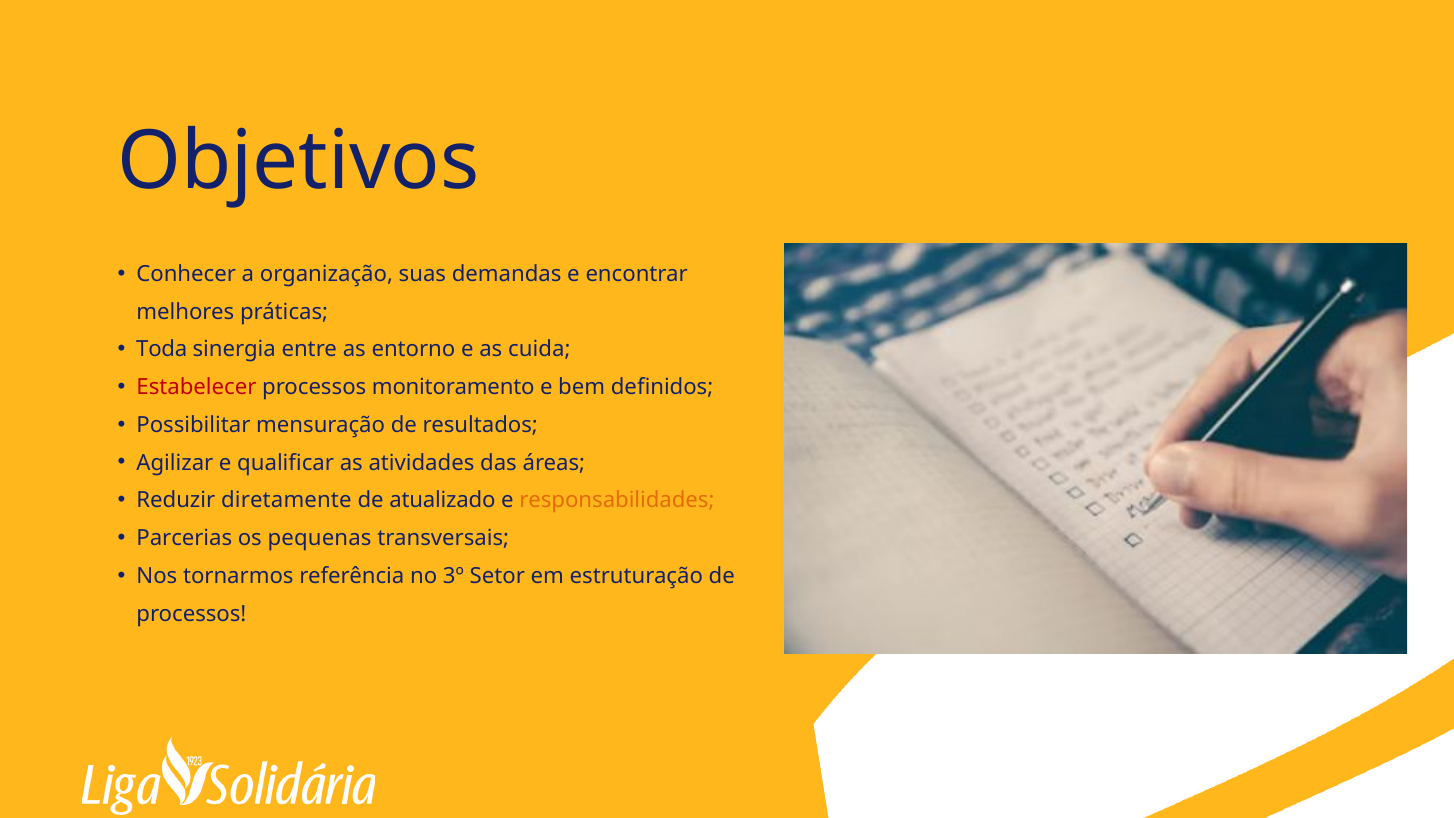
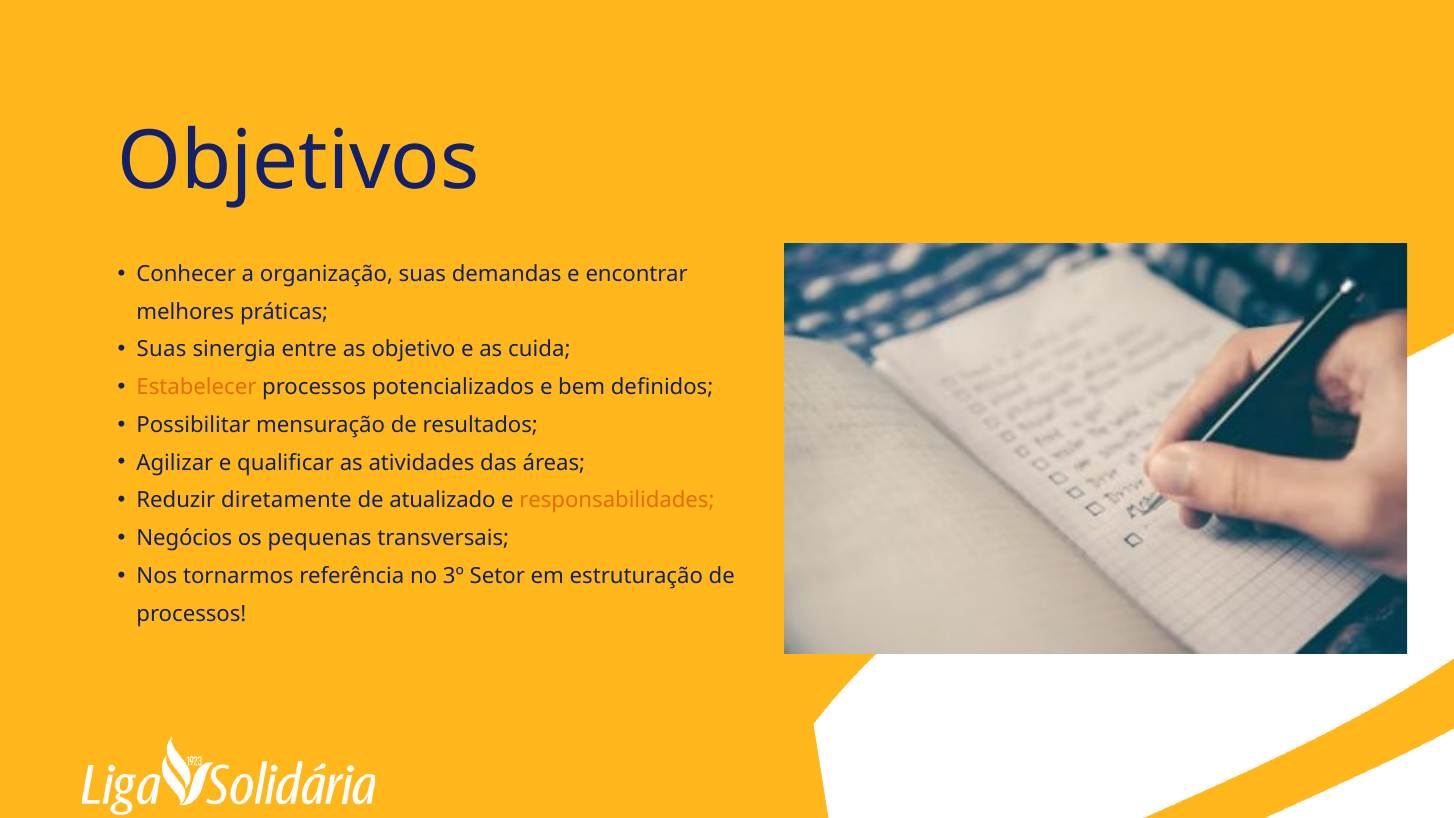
Toda at (162, 349): Toda -> Suas
entorno: entorno -> objetivo
Estabelecer colour: red -> orange
monitoramento: monitoramento -> potencializados
Parcerias: Parcerias -> Negócios
